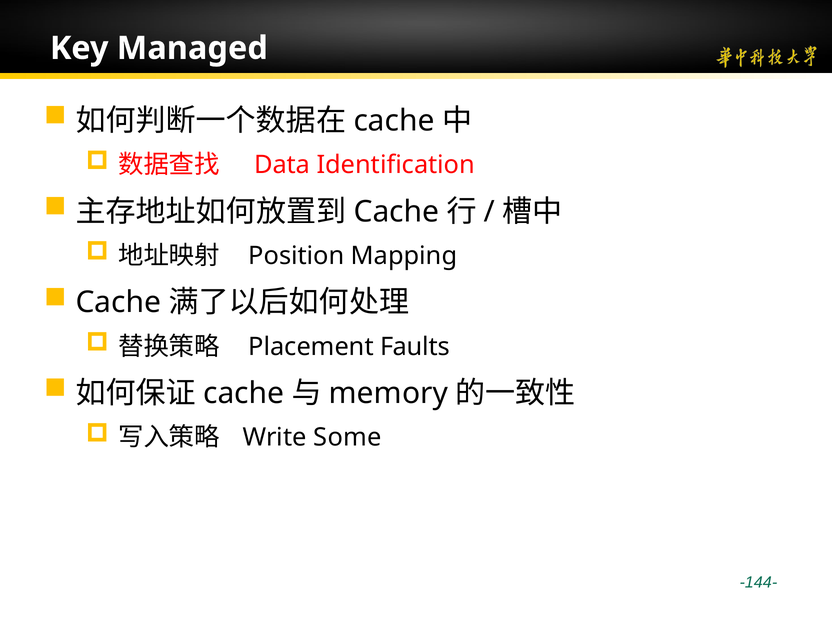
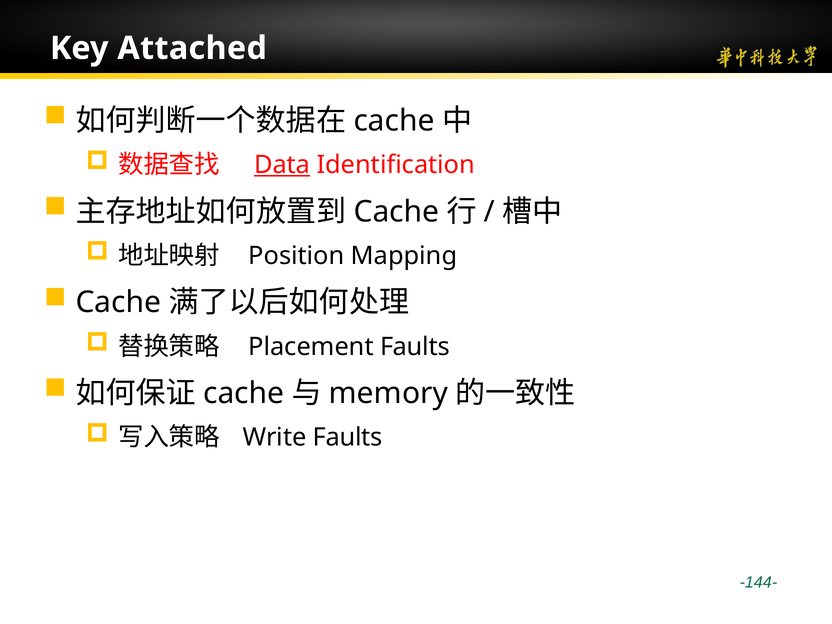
Managed: Managed -> Attached
Data underline: none -> present
Write Some: Some -> Faults
